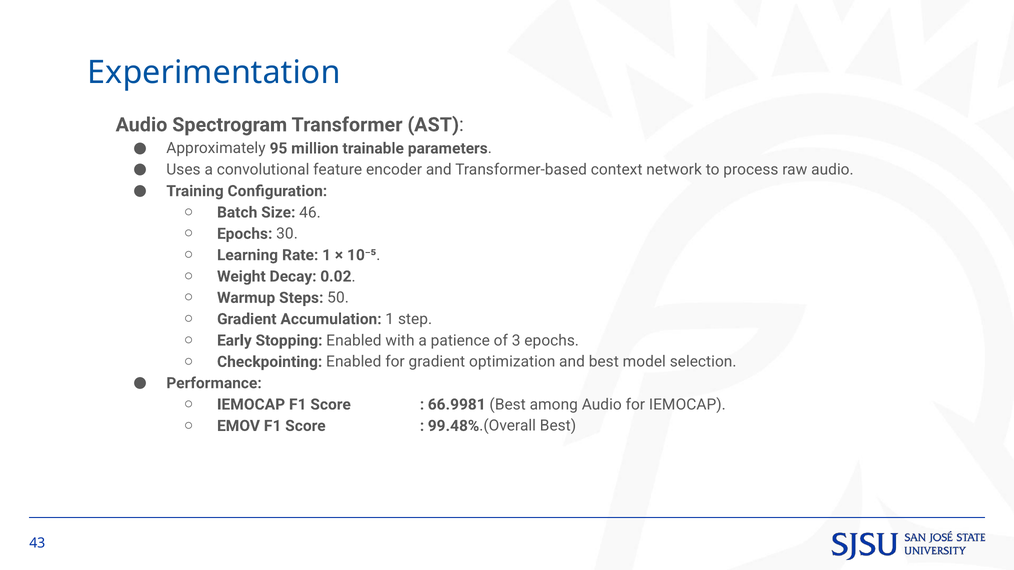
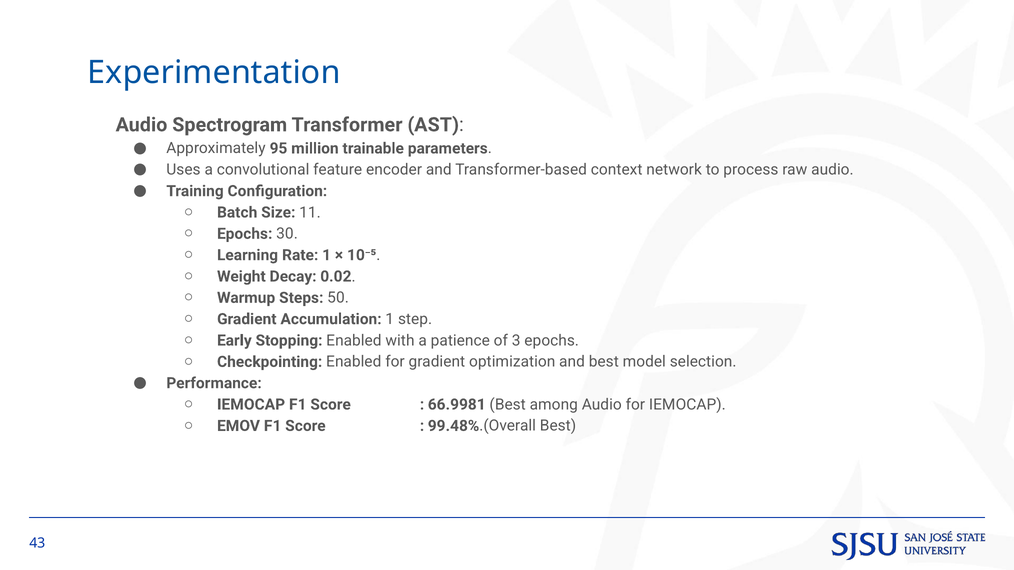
46: 46 -> 11
